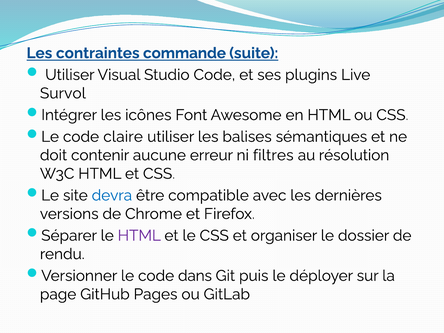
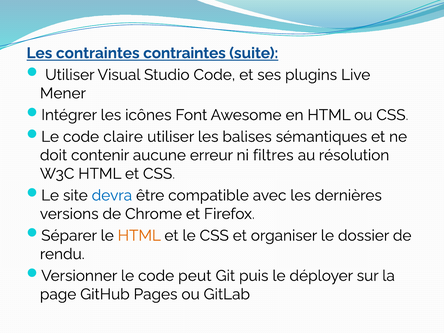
contraintes commande: commande -> contraintes
Survol: Survol -> Mener
HTML at (139, 236) colour: purple -> orange
dans: dans -> peut
